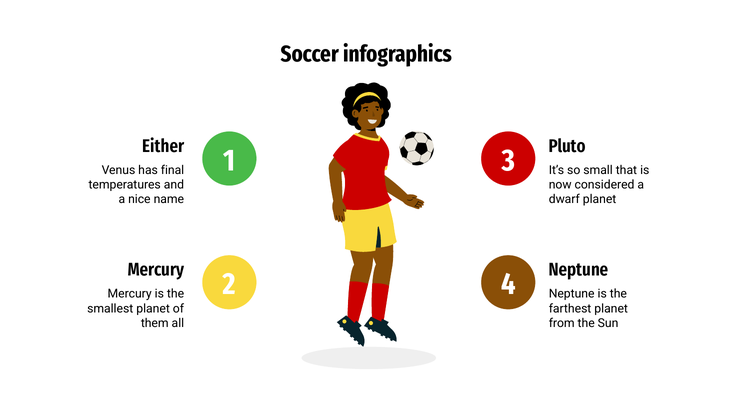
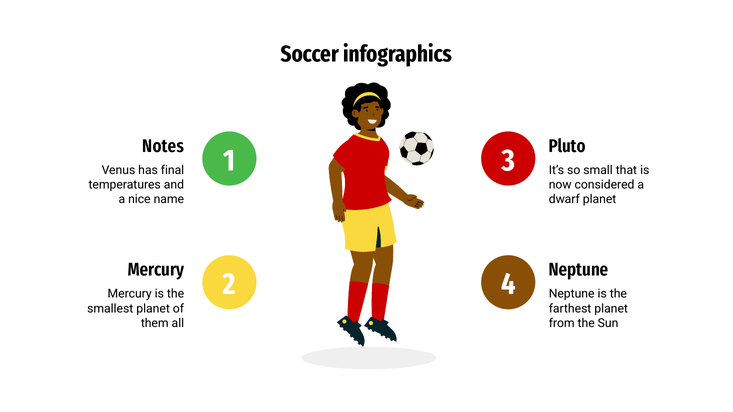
Either: Either -> Notes
